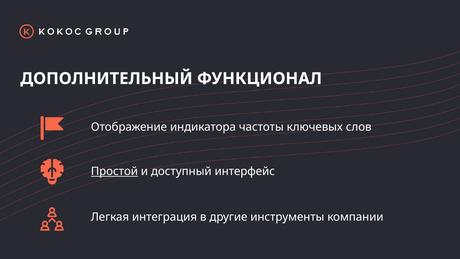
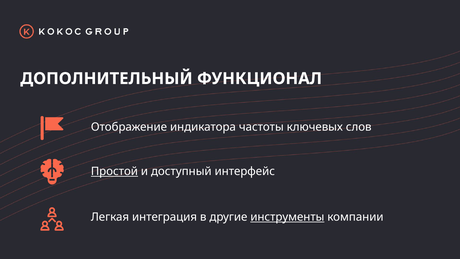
инструменты underline: none -> present
